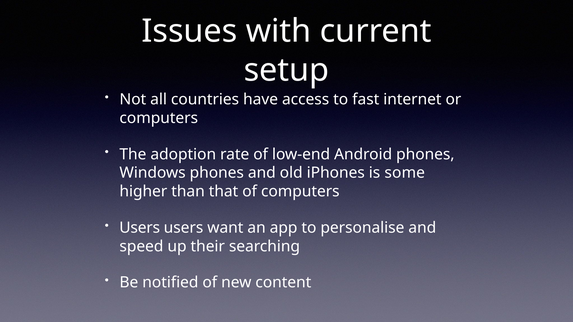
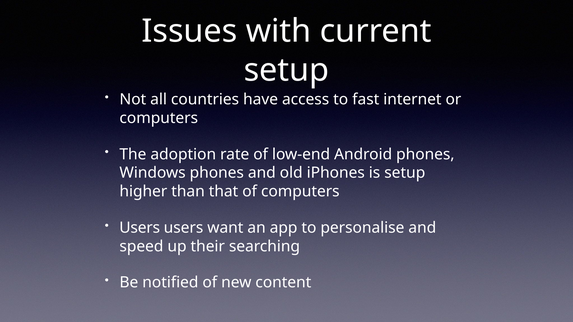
is some: some -> setup
